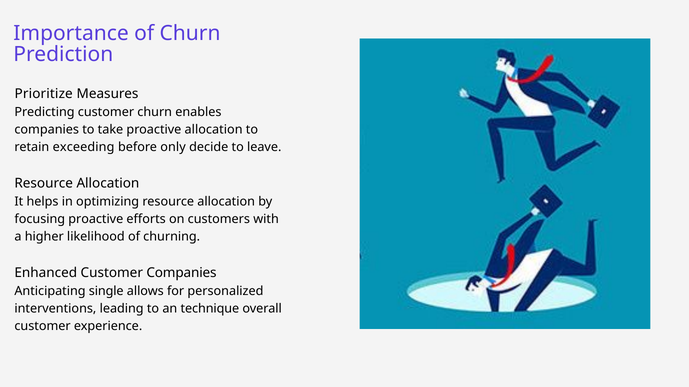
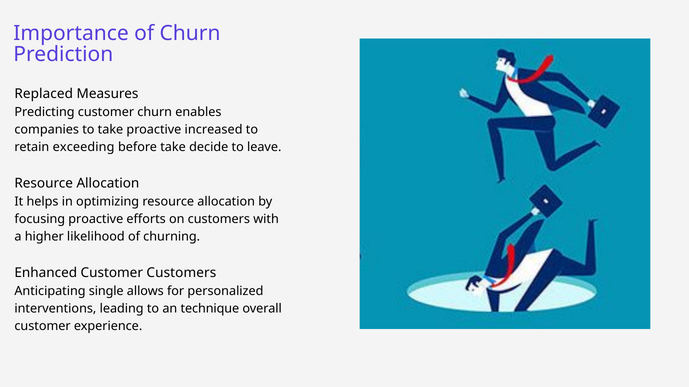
Prioritize: Prioritize -> Replaced
proactive allocation: allocation -> increased
before only: only -> take
Customer Companies: Companies -> Customers
